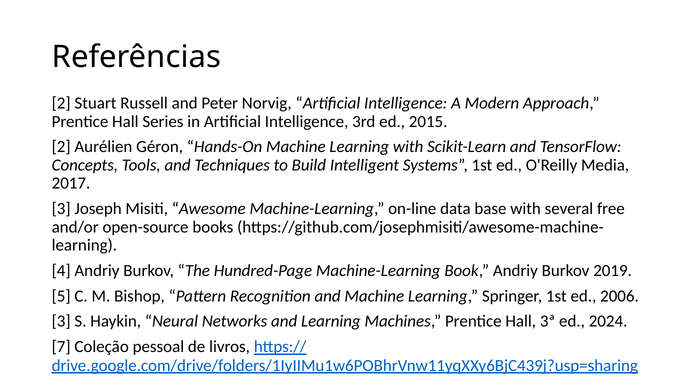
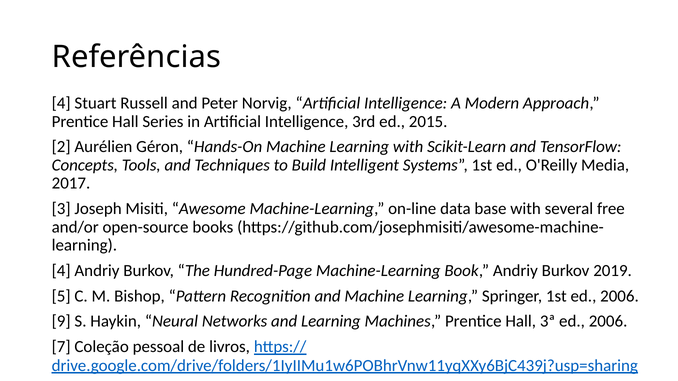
2 at (61, 103): 2 -> 4
3 at (61, 322): 3 -> 9
3ª ed 2024: 2024 -> 2006
